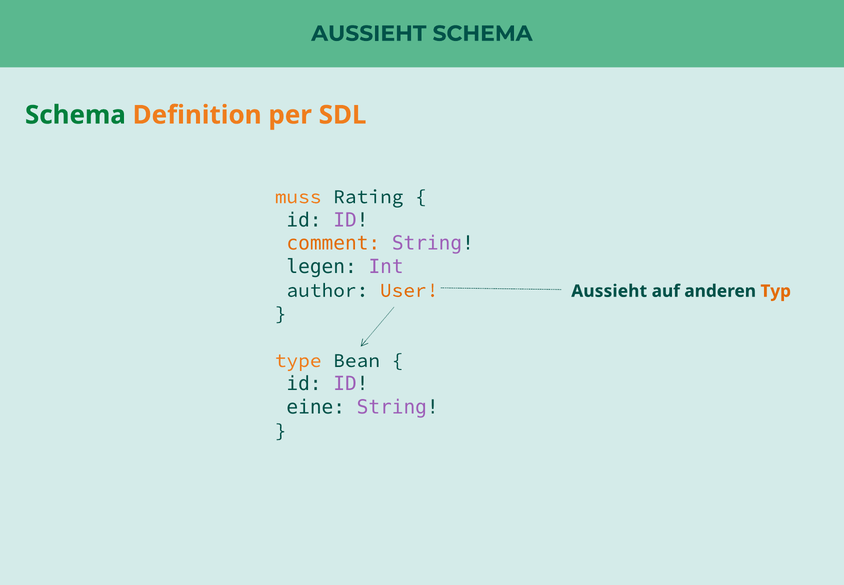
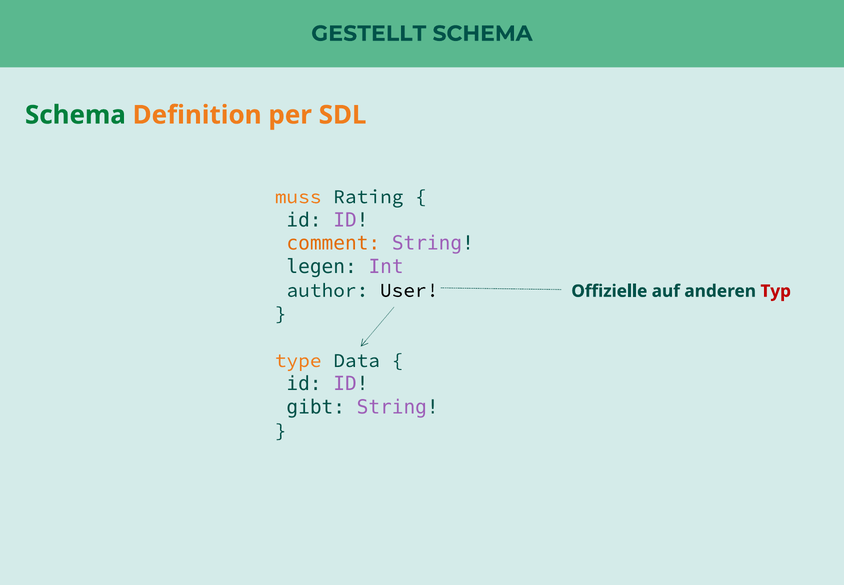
AUSSIEHT at (369, 33): AUSSIEHT -> GESTELLT
User colour: orange -> black
Aussieht at (609, 291): Aussieht -> Offizielle
Typ colour: orange -> red
Bean: Bean -> Data
eine: eine -> gibt
